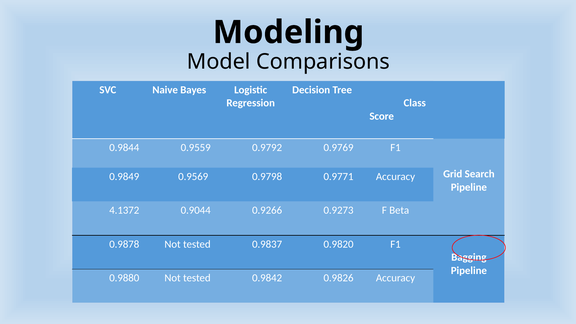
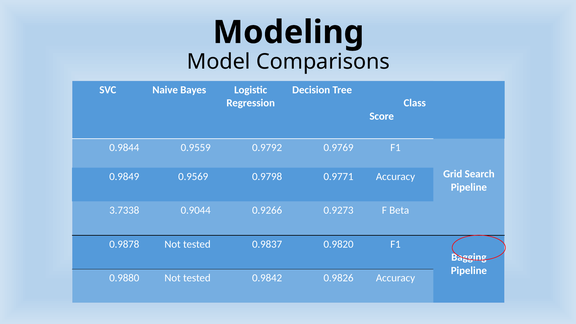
4.1372: 4.1372 -> 3.7338
